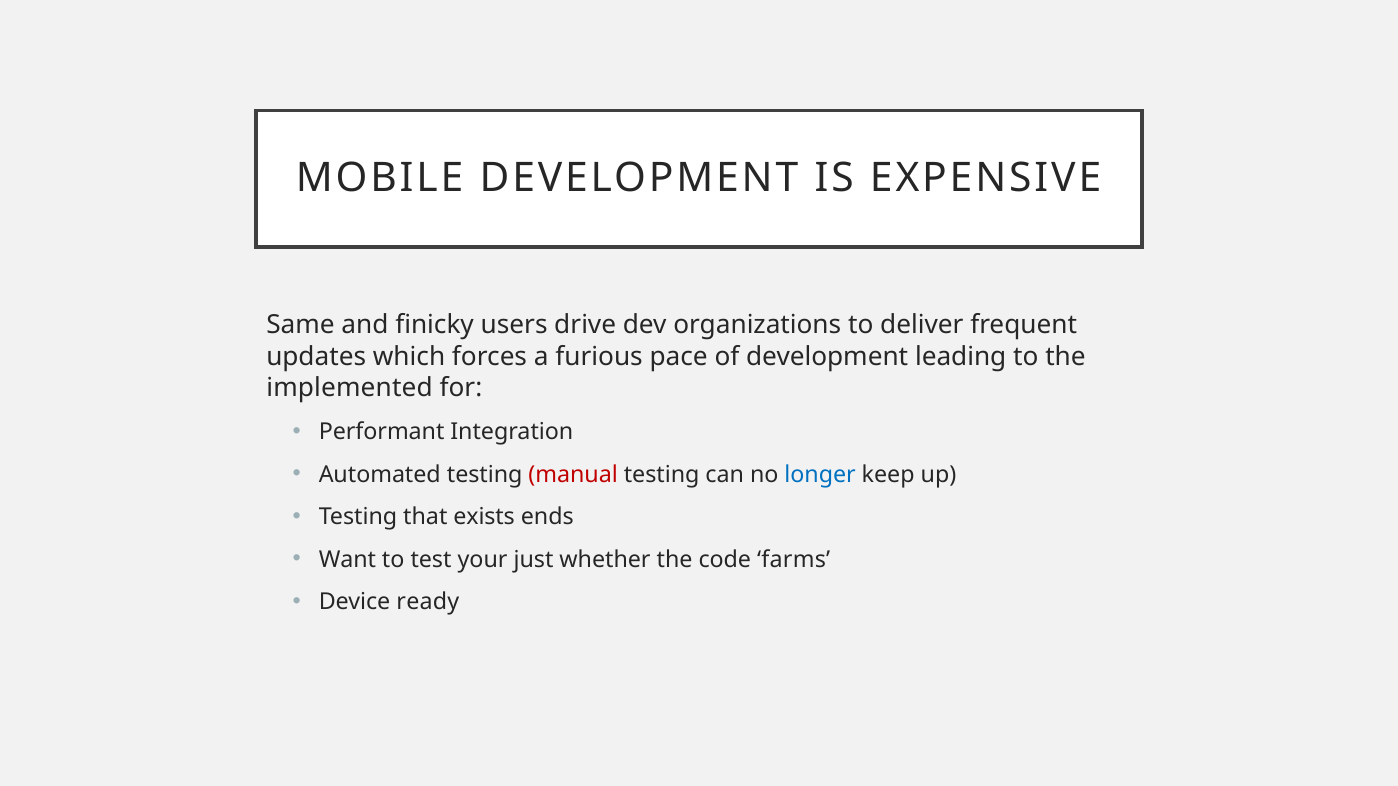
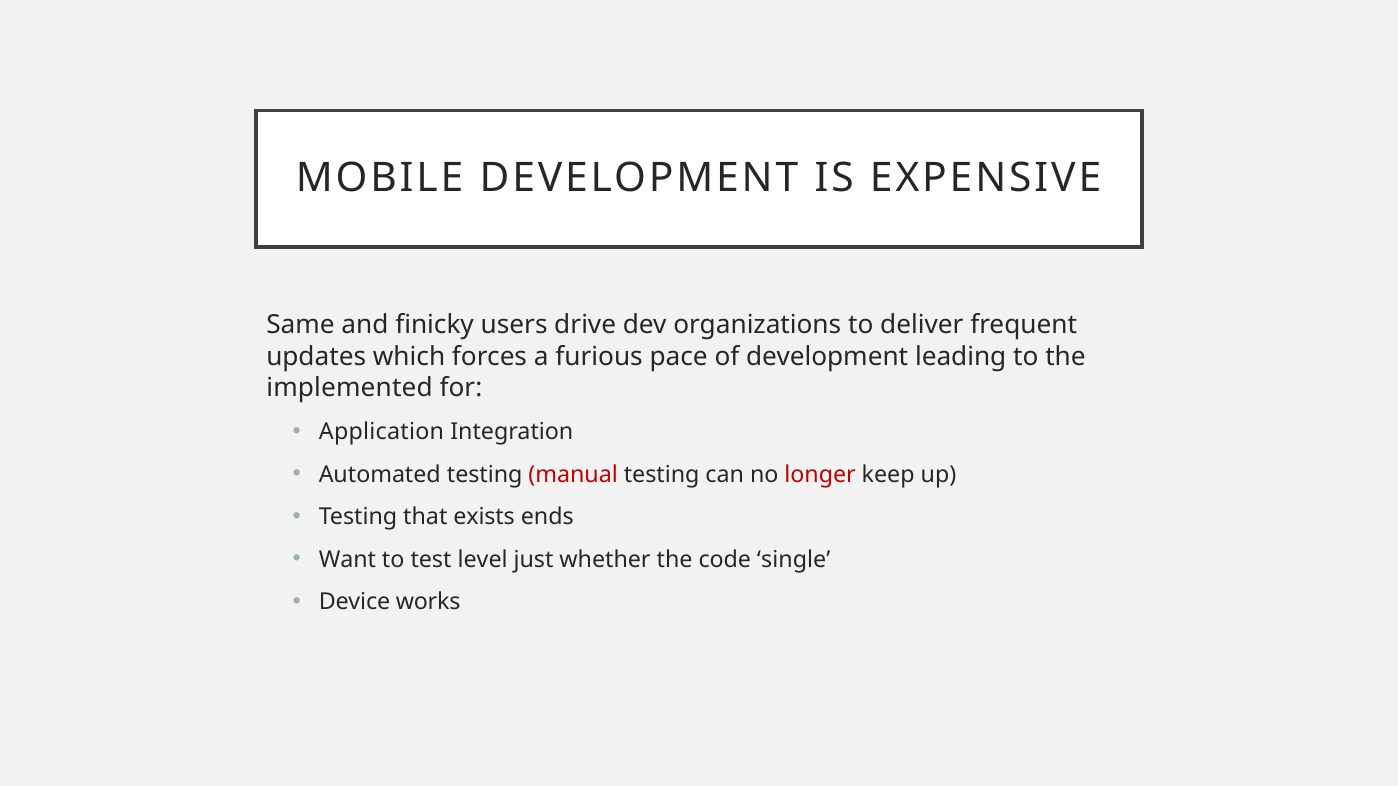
Performant: Performant -> Application
longer colour: blue -> red
your: your -> level
farms: farms -> single
ready: ready -> works
